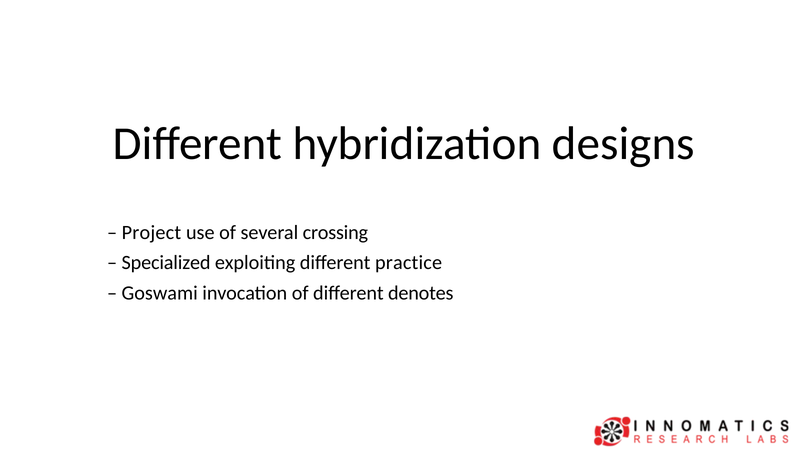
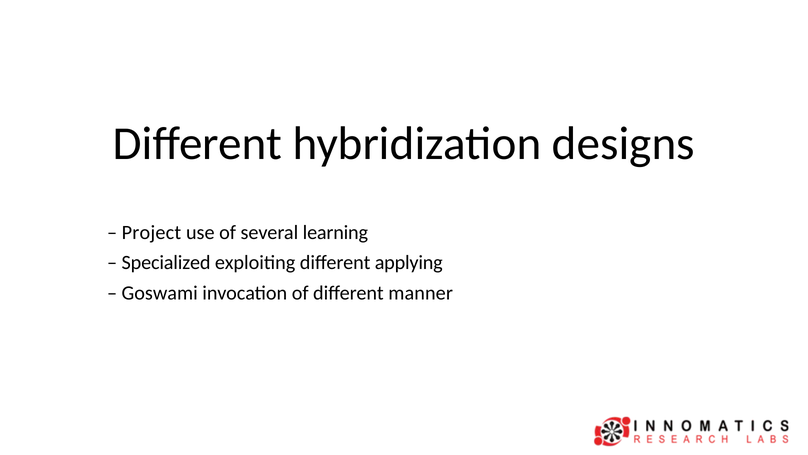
crossing: crossing -> learning
practice: practice -> applying
denotes: denotes -> manner
